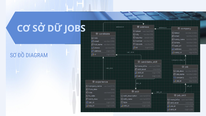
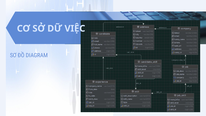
JOBS: JOBS -> VIỆC
